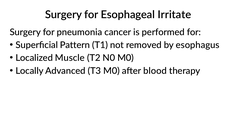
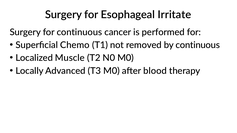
for pneumonia: pneumonia -> continuous
Pattern: Pattern -> Chemo
by esophagus: esophagus -> continuous
